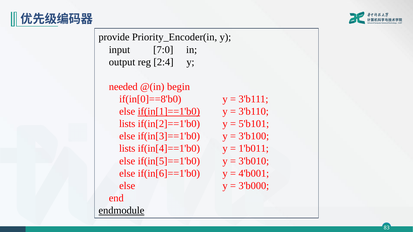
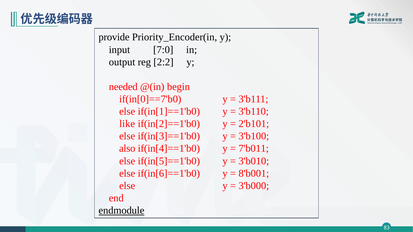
2:4: 2:4 -> 2:2
if(in[0]==8'b0: if(in[0]==8'b0 -> if(in[0]==7'b0
if(in[1]==1'b0 underline: present -> none
lists at (127, 124): lists -> like
5'b101: 5'b101 -> 2'b101
lists at (127, 149): lists -> also
1'b011: 1'b011 -> 7'b011
4'b001: 4'b001 -> 8'b001
